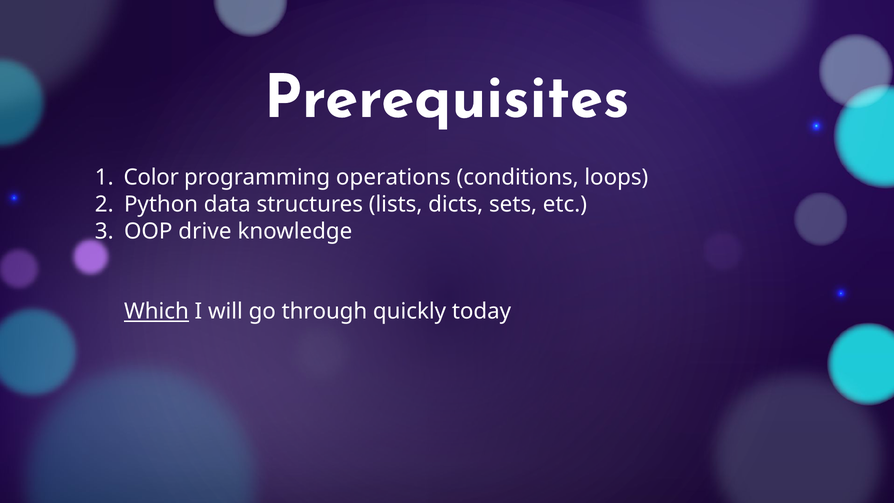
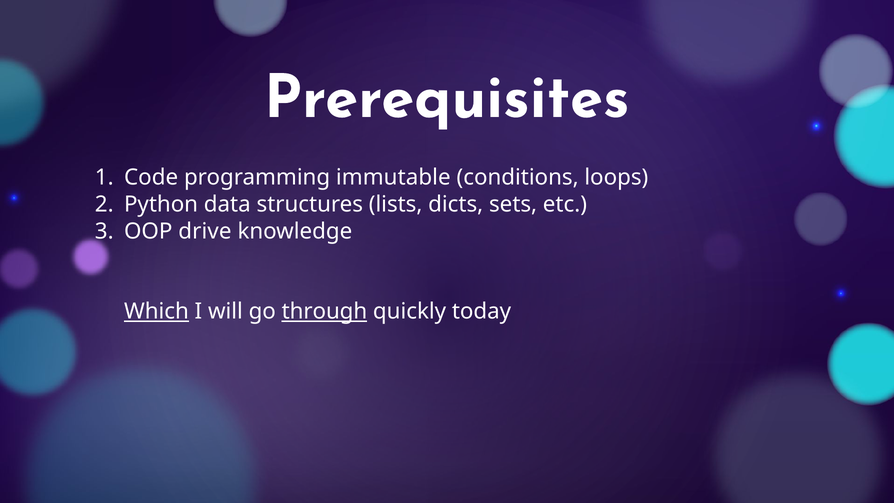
Color: Color -> Code
operations: operations -> immutable
through underline: none -> present
